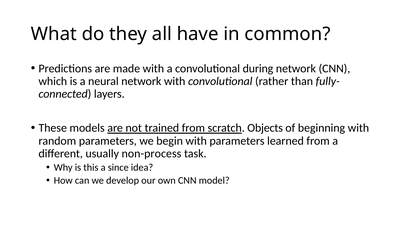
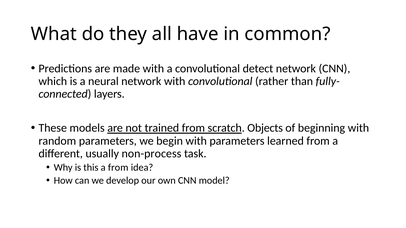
during: during -> detect
a since: since -> from
